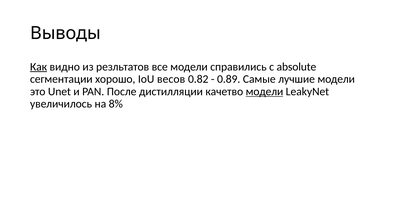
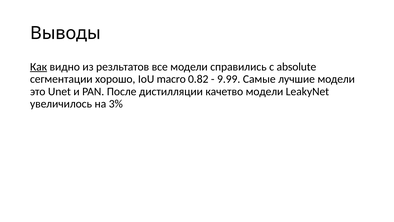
весов: весов -> macro
0.89: 0.89 -> 9.99
модели at (264, 91) underline: present -> none
8%: 8% -> 3%
